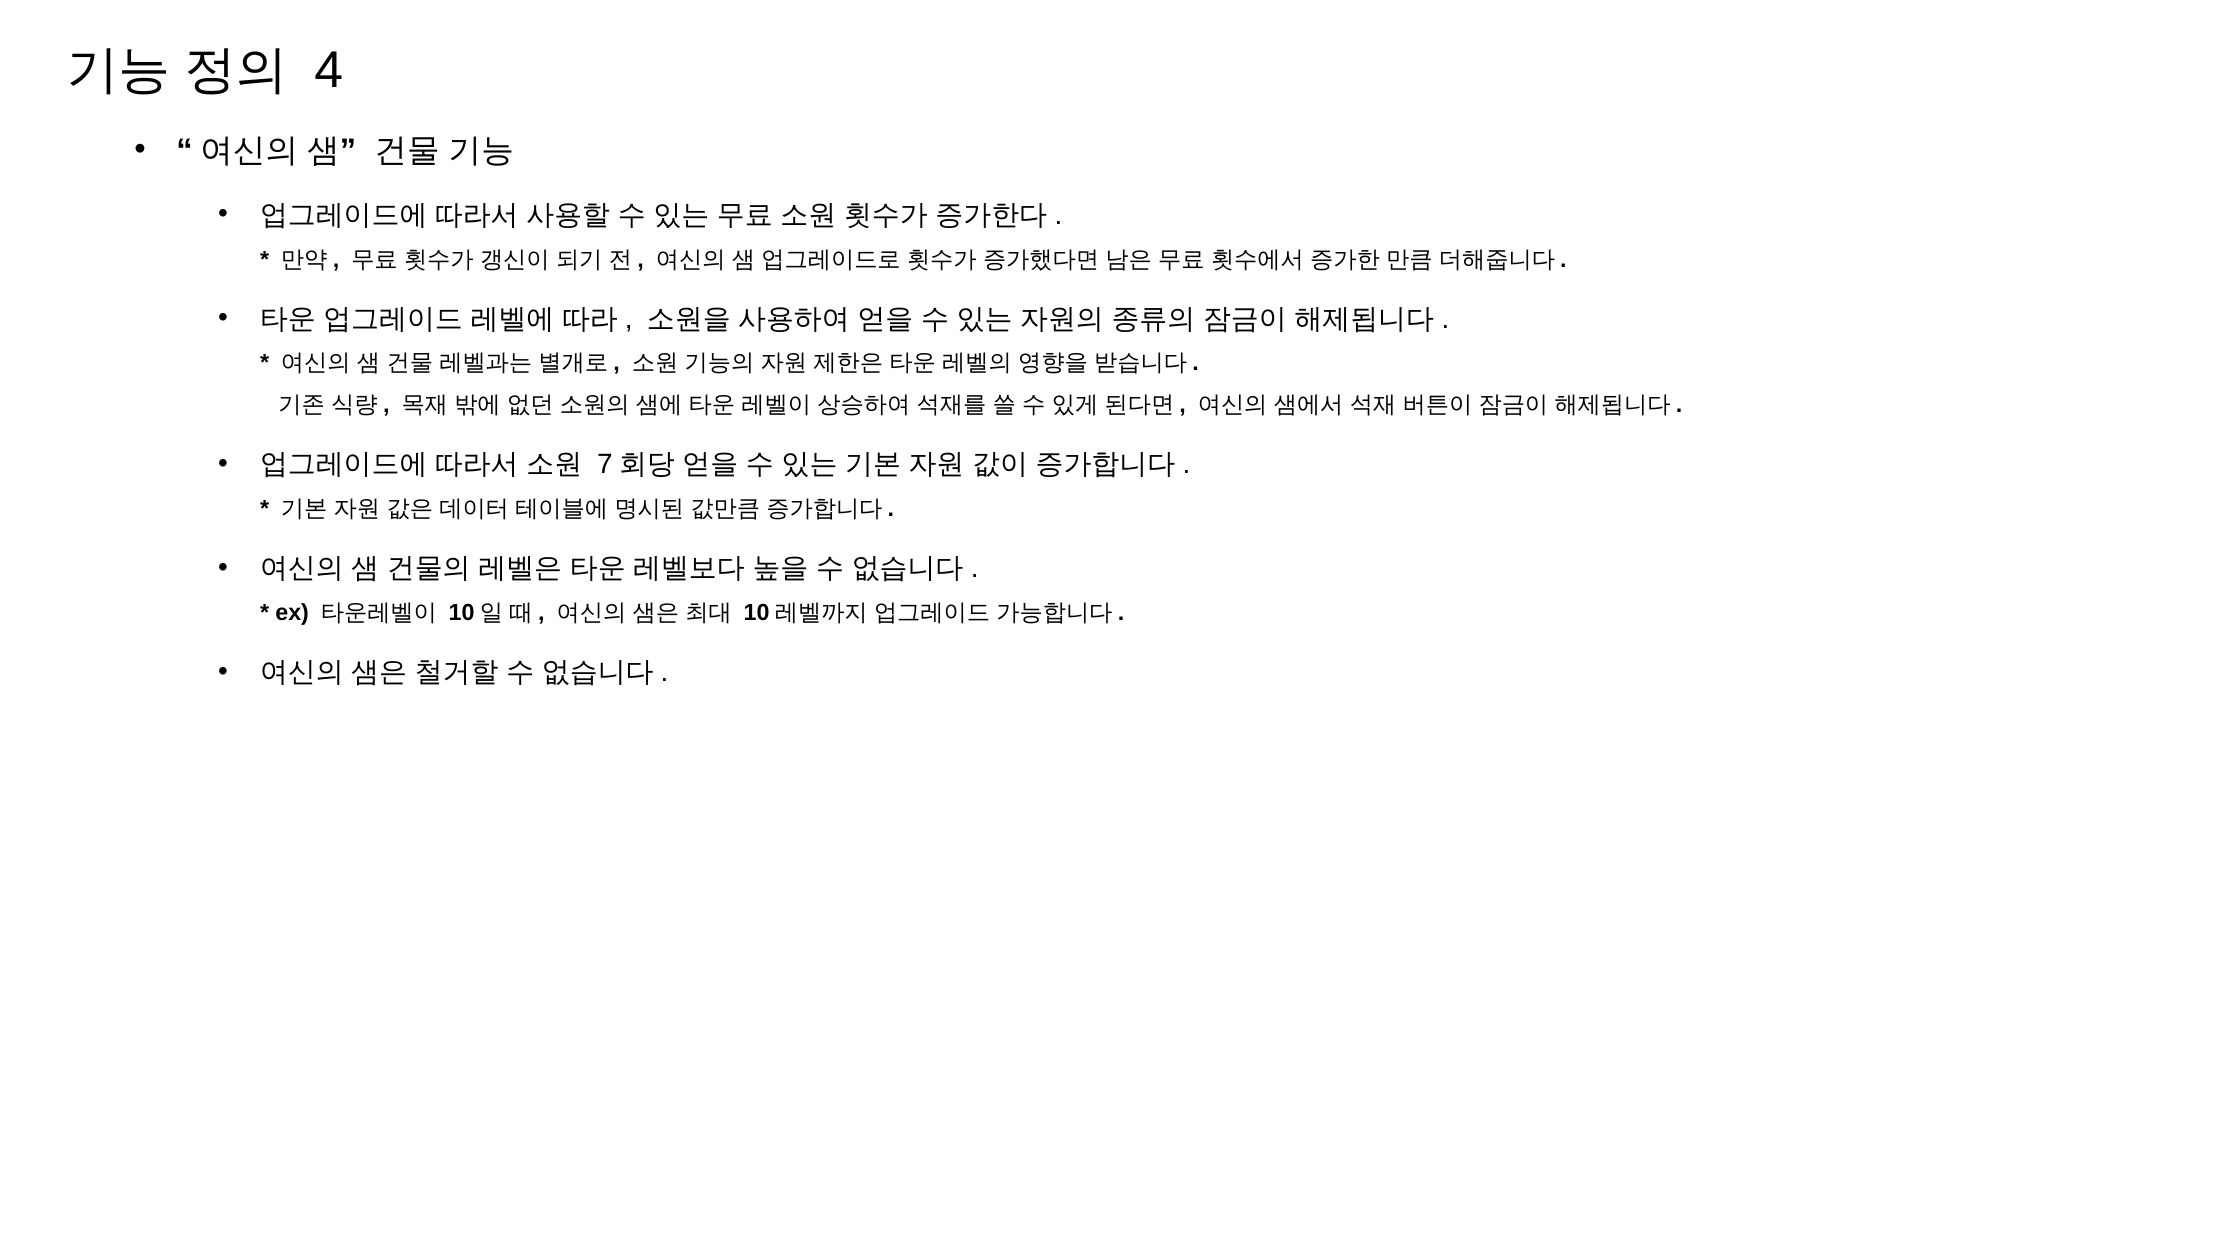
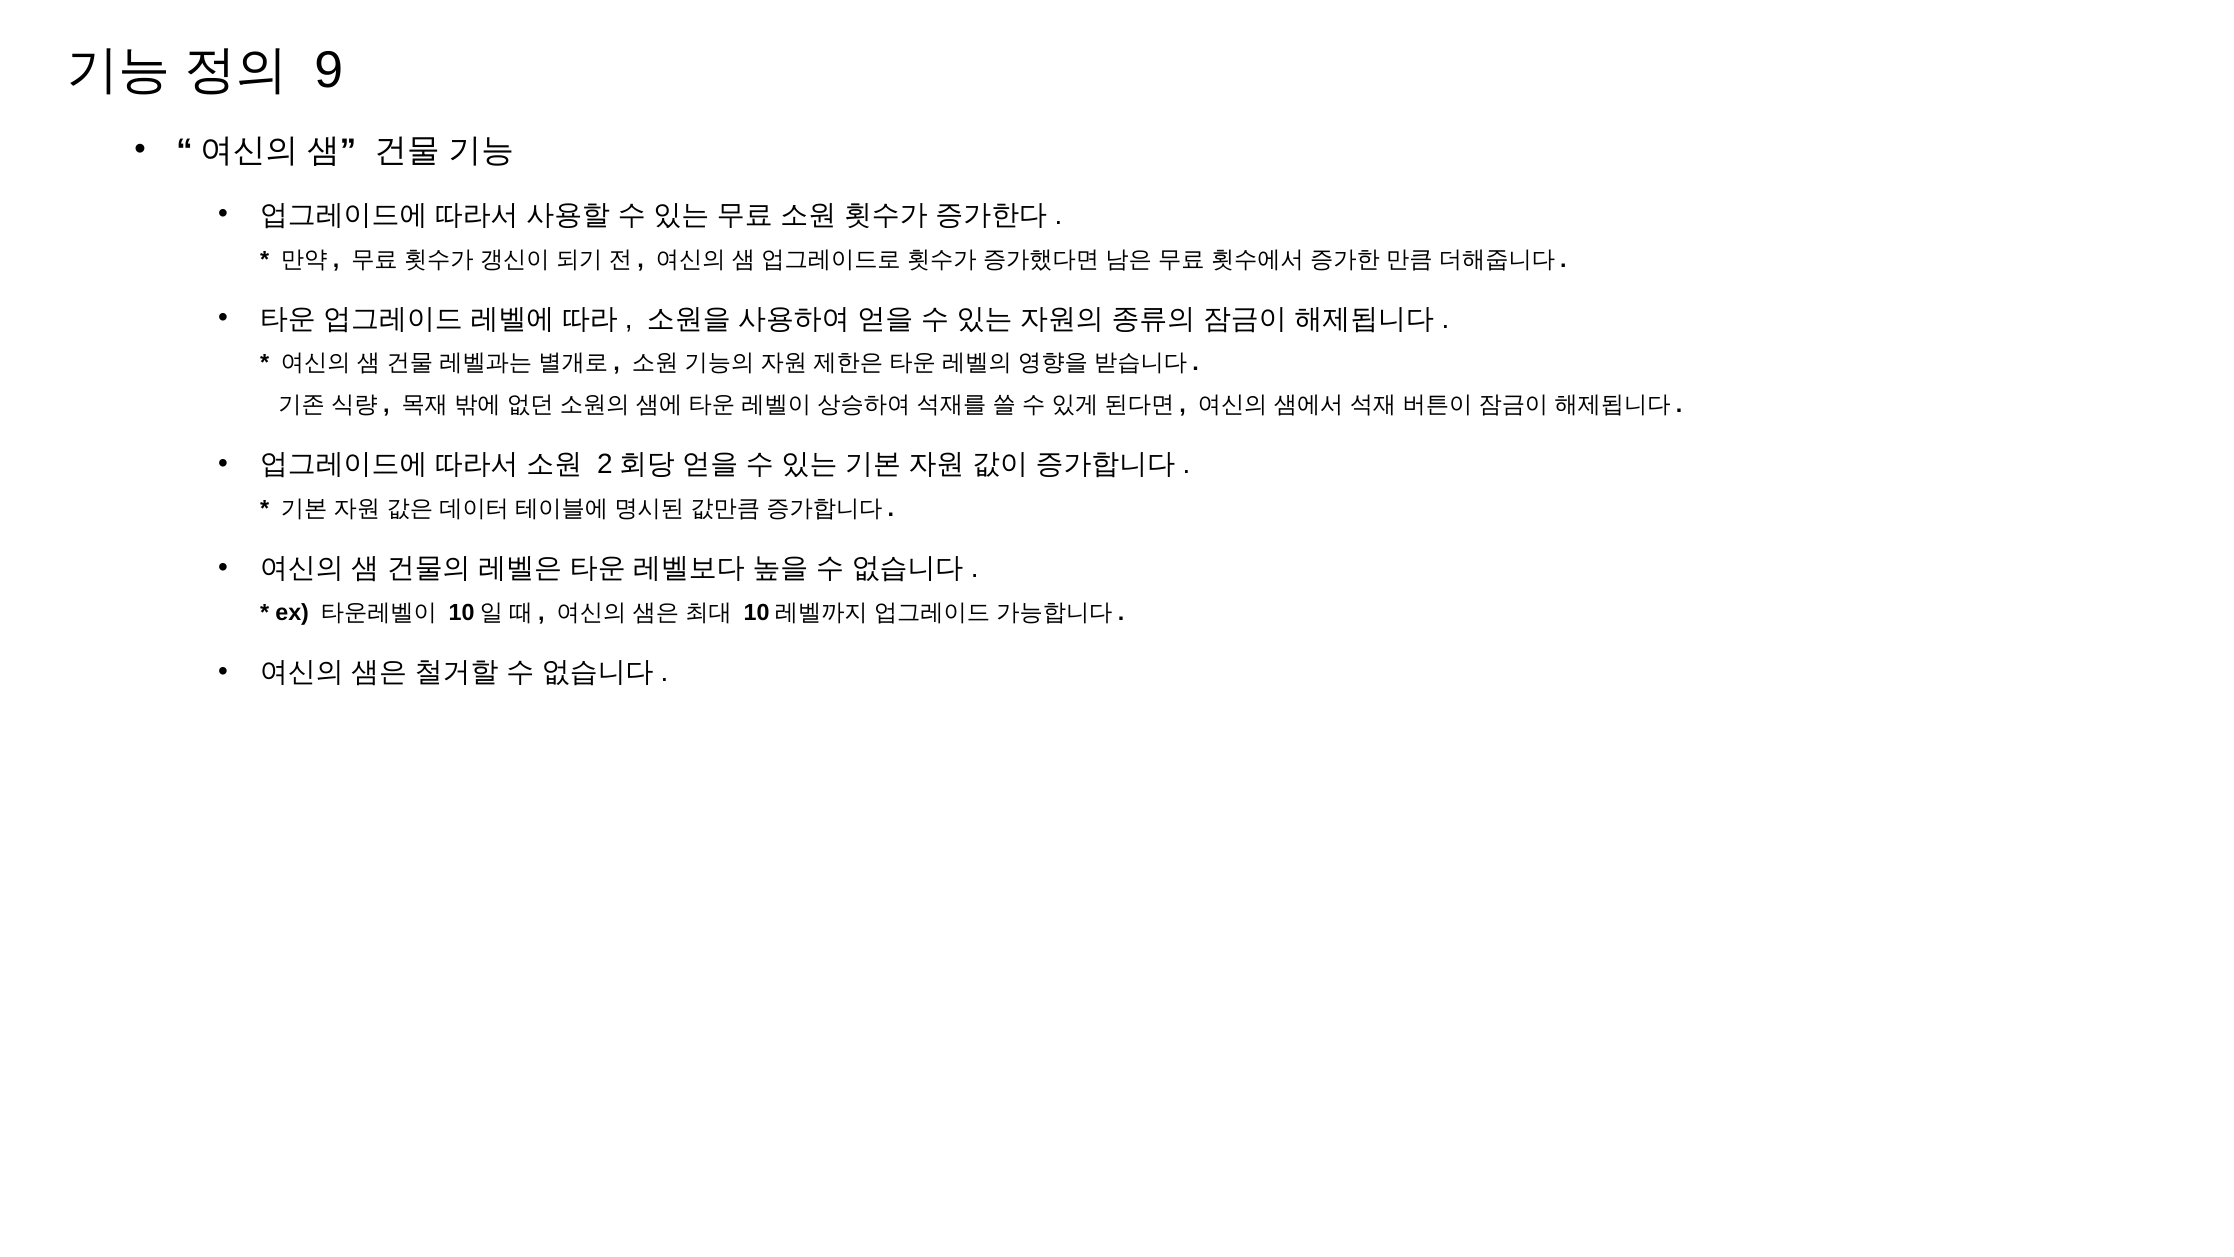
4: 4 -> 9
7: 7 -> 2
